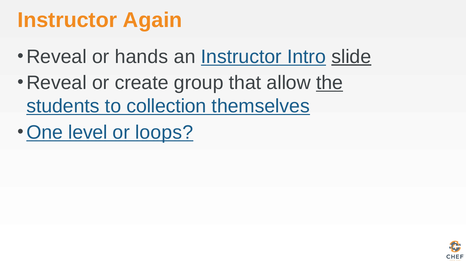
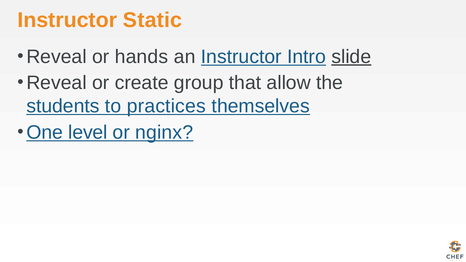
Again: Again -> Static
the underline: present -> none
collection: collection -> practices
loops: loops -> nginx
